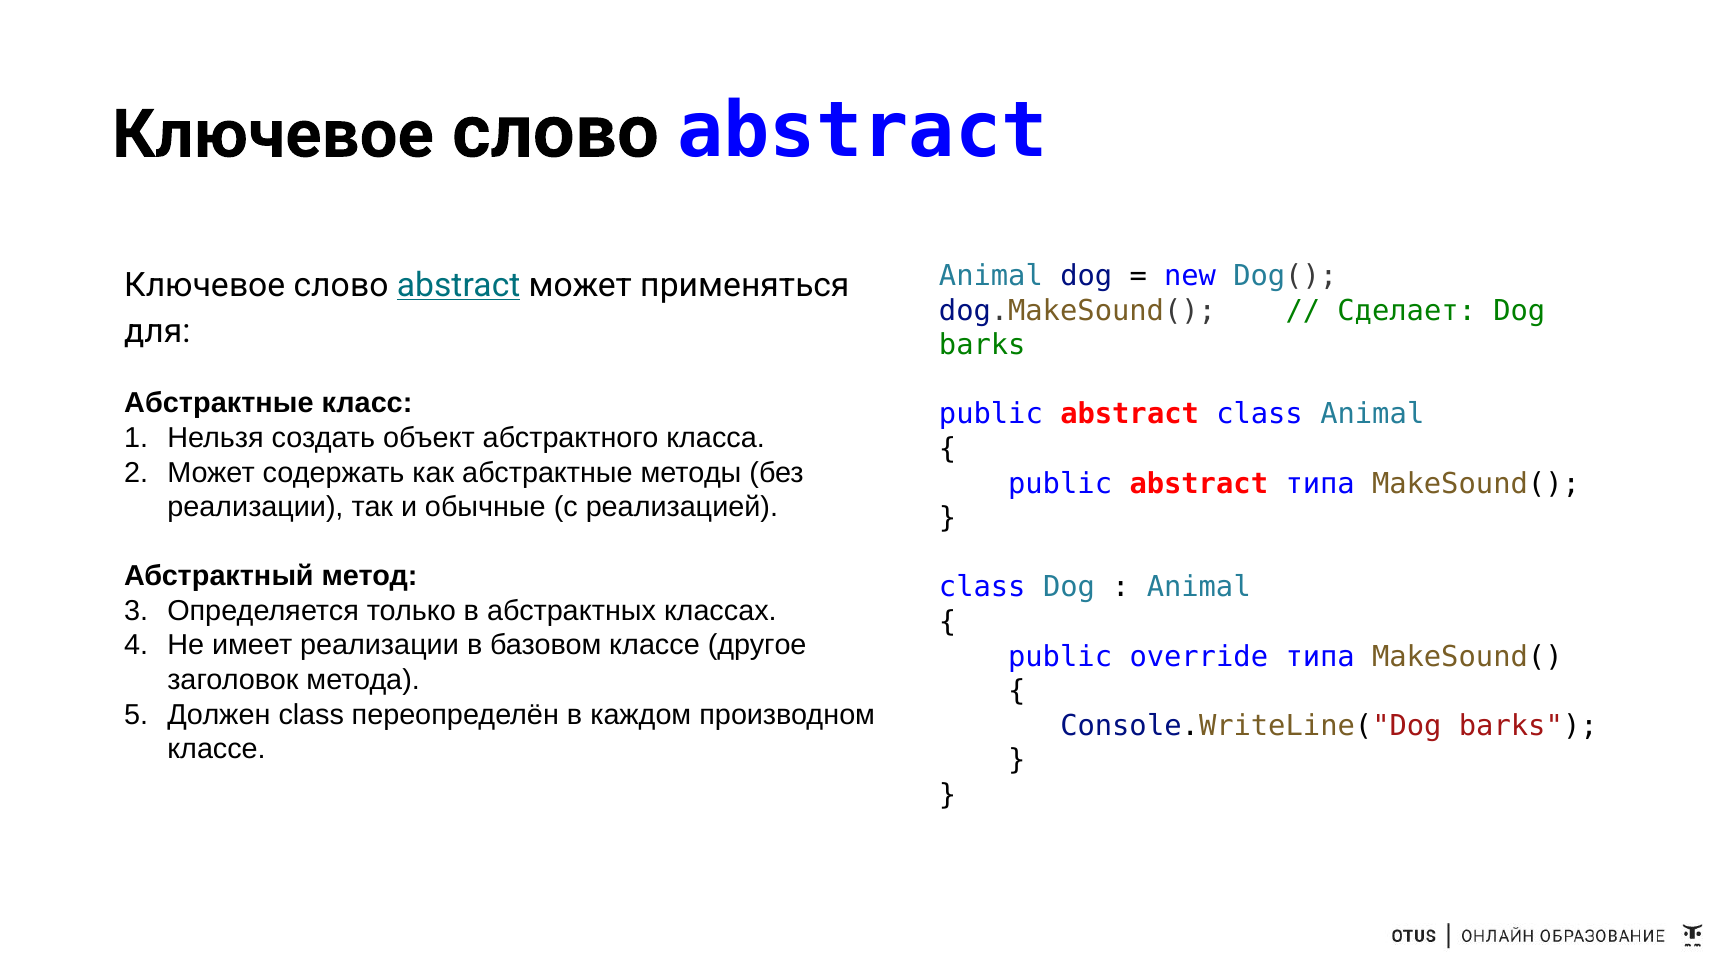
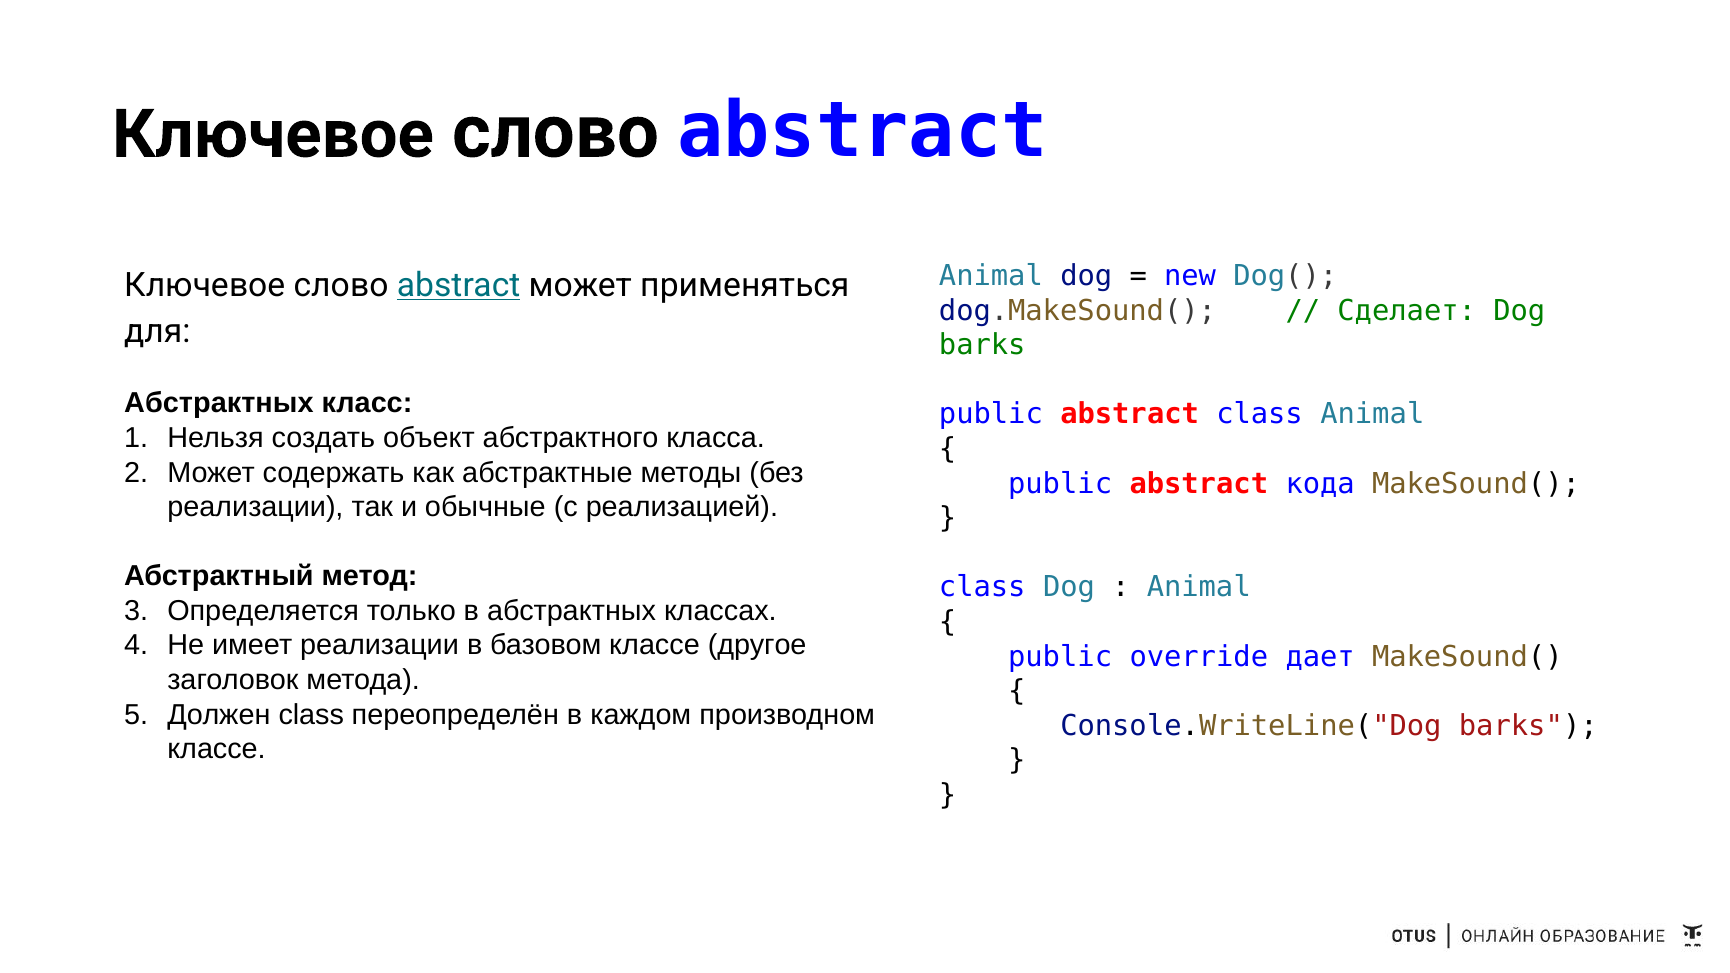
Абстрактные at (219, 403): Абстрактные -> Абстрактных
abstract типа: типа -> кода
override типа: типа -> дает
